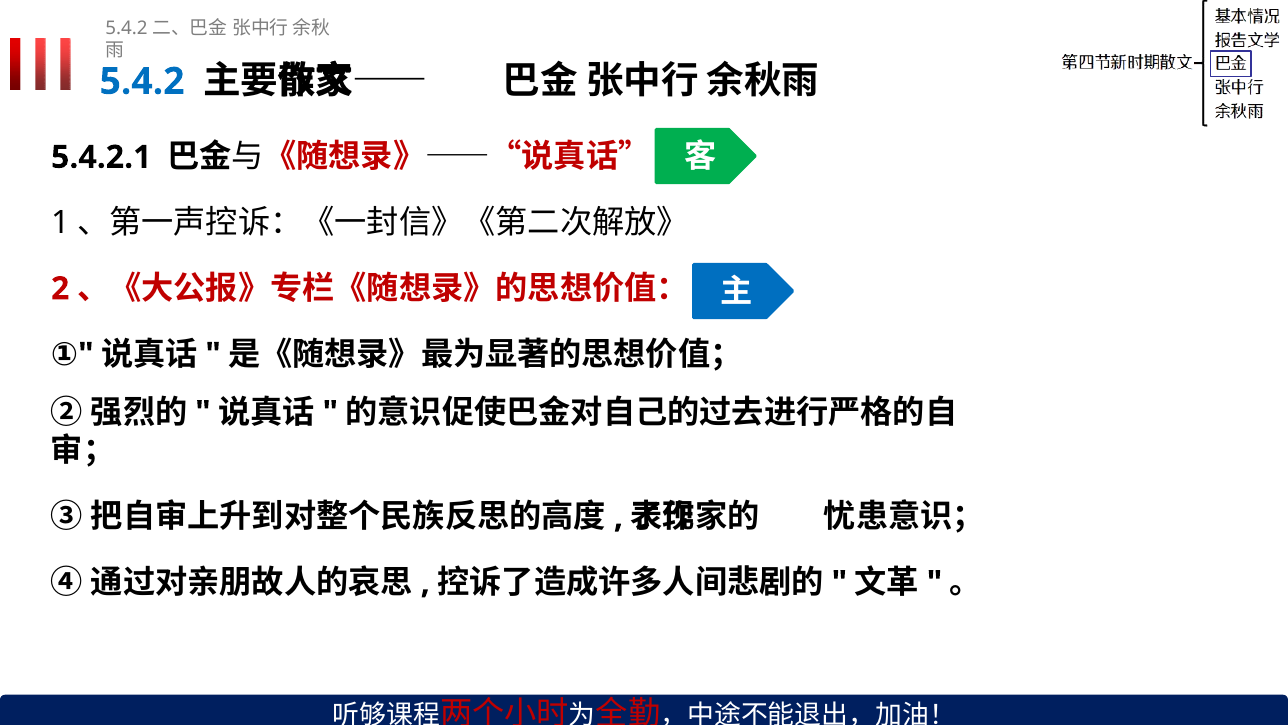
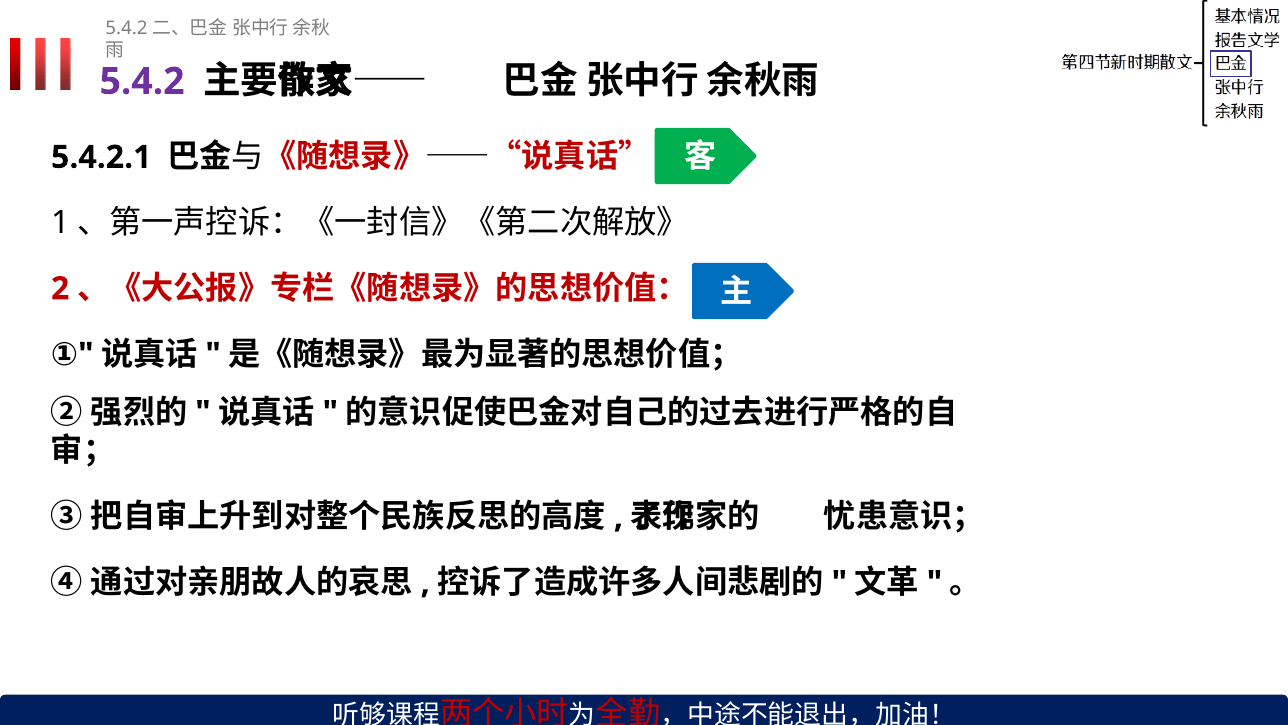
5.4.2 colour: blue -> purple
